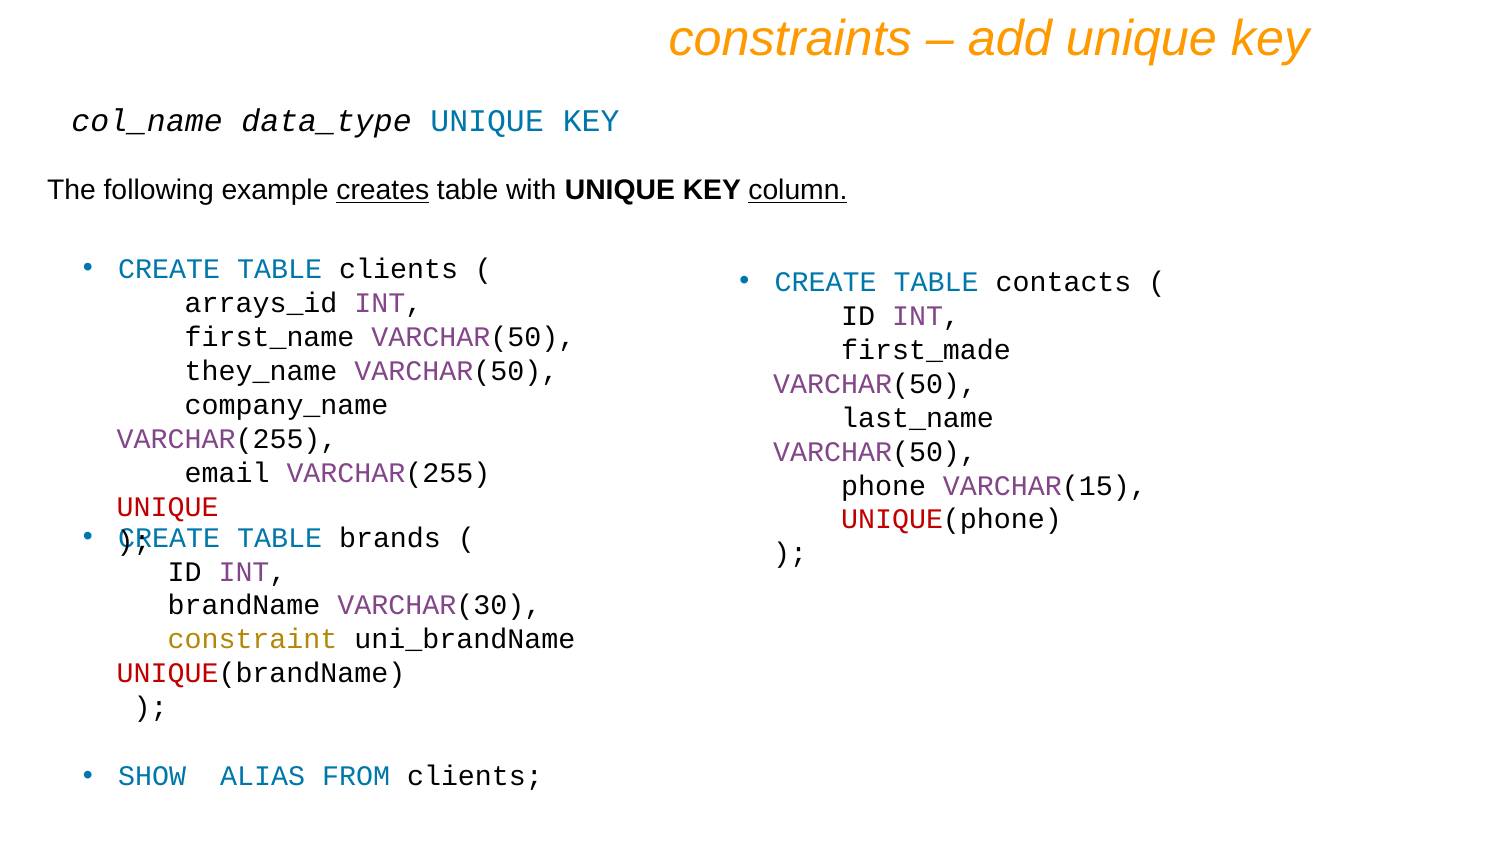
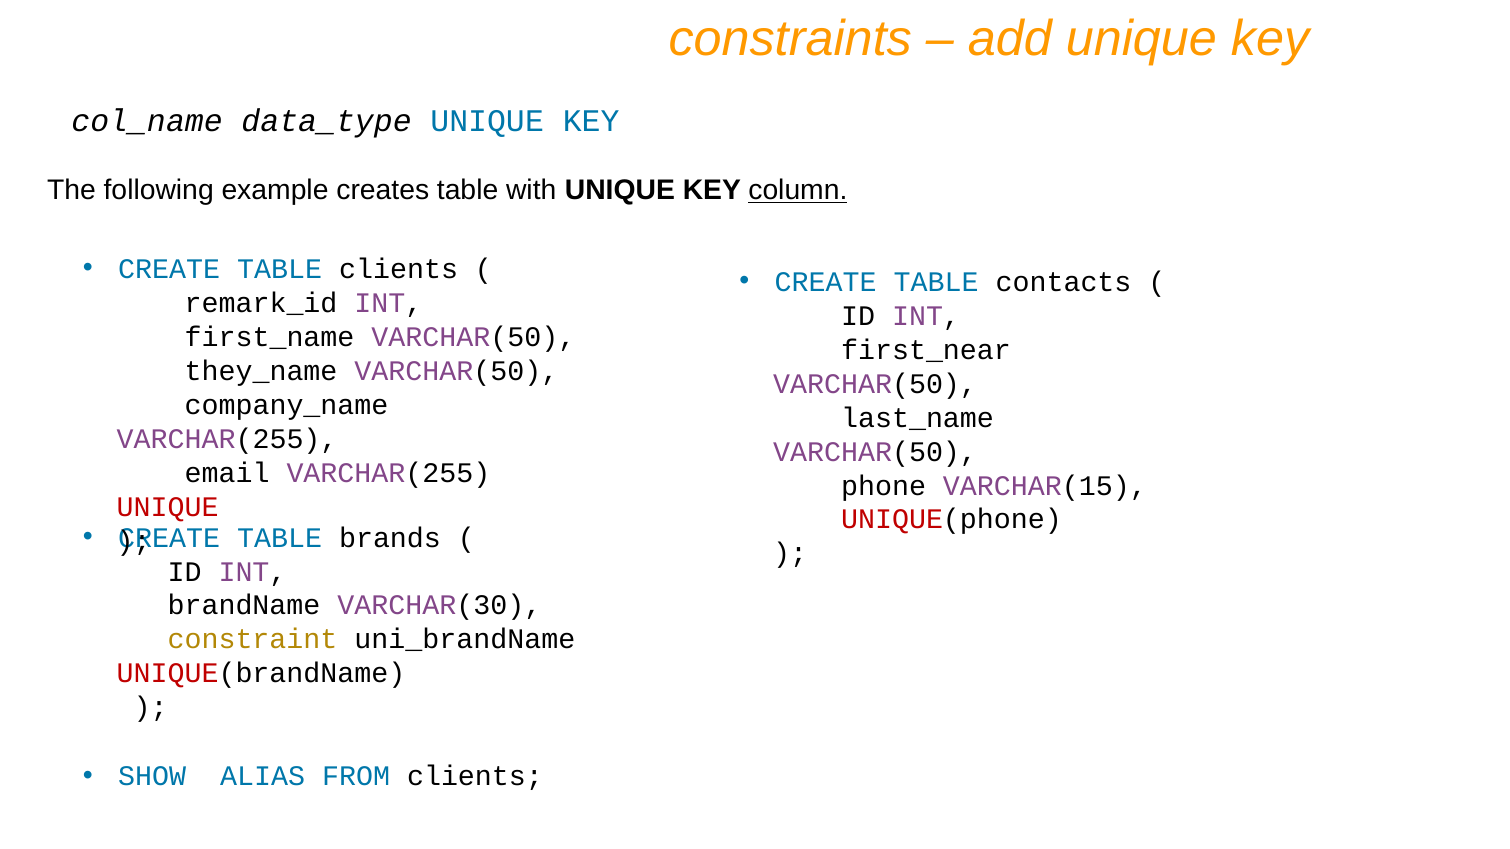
creates underline: present -> none
arrays_id: arrays_id -> remark_id
first_made: first_made -> first_near
